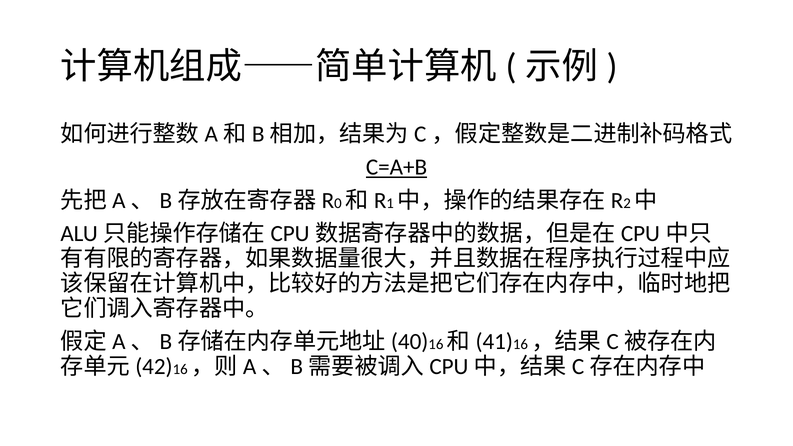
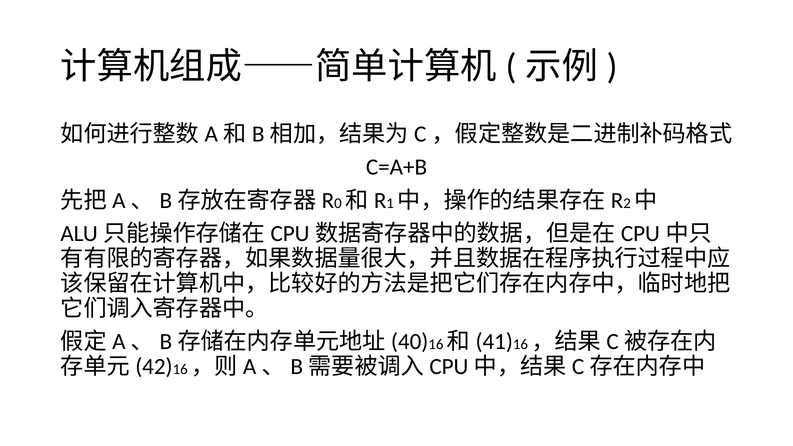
C=A+B underline: present -> none
